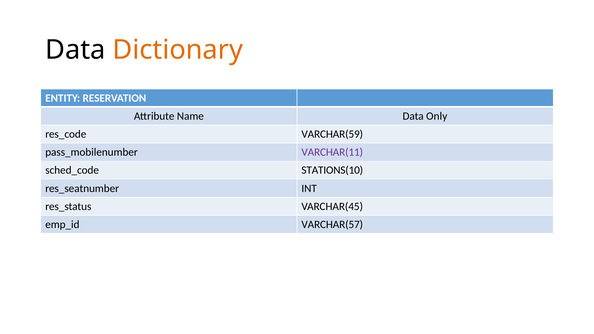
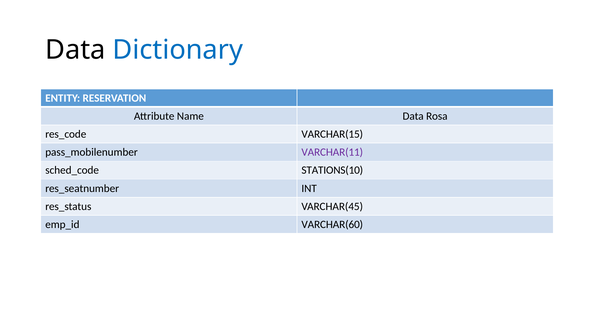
Dictionary colour: orange -> blue
Only: Only -> Rosa
VARCHAR(59: VARCHAR(59 -> VARCHAR(15
VARCHAR(57: VARCHAR(57 -> VARCHAR(60
